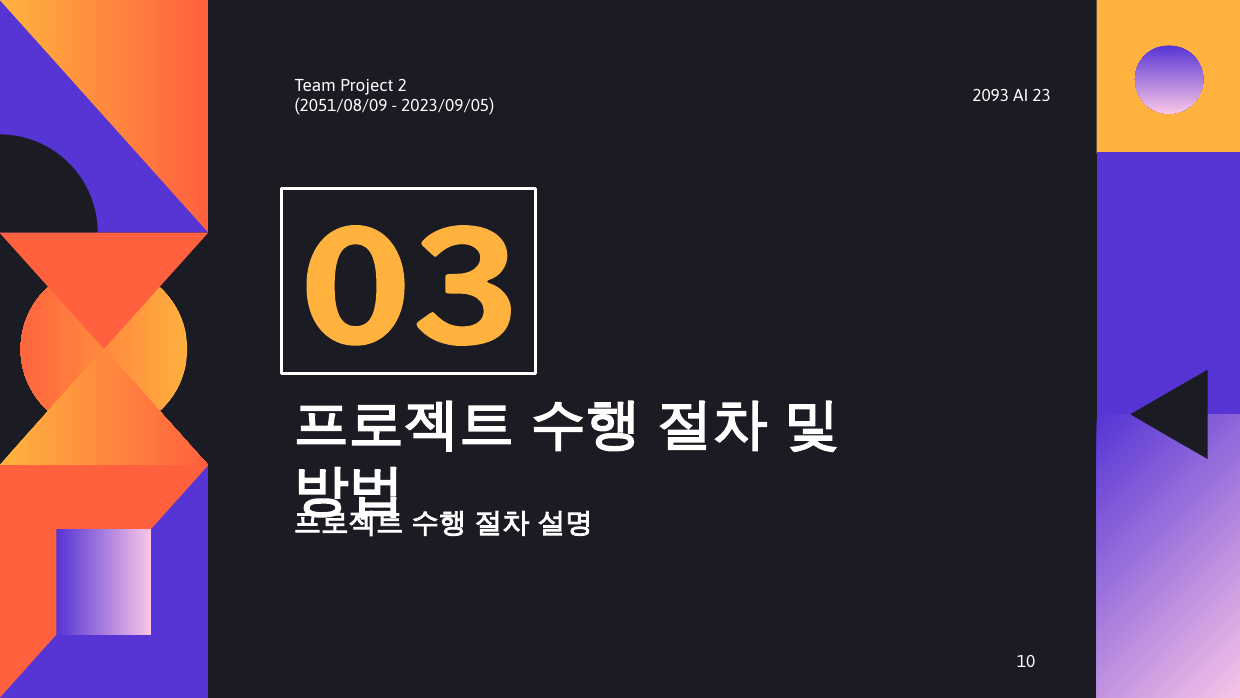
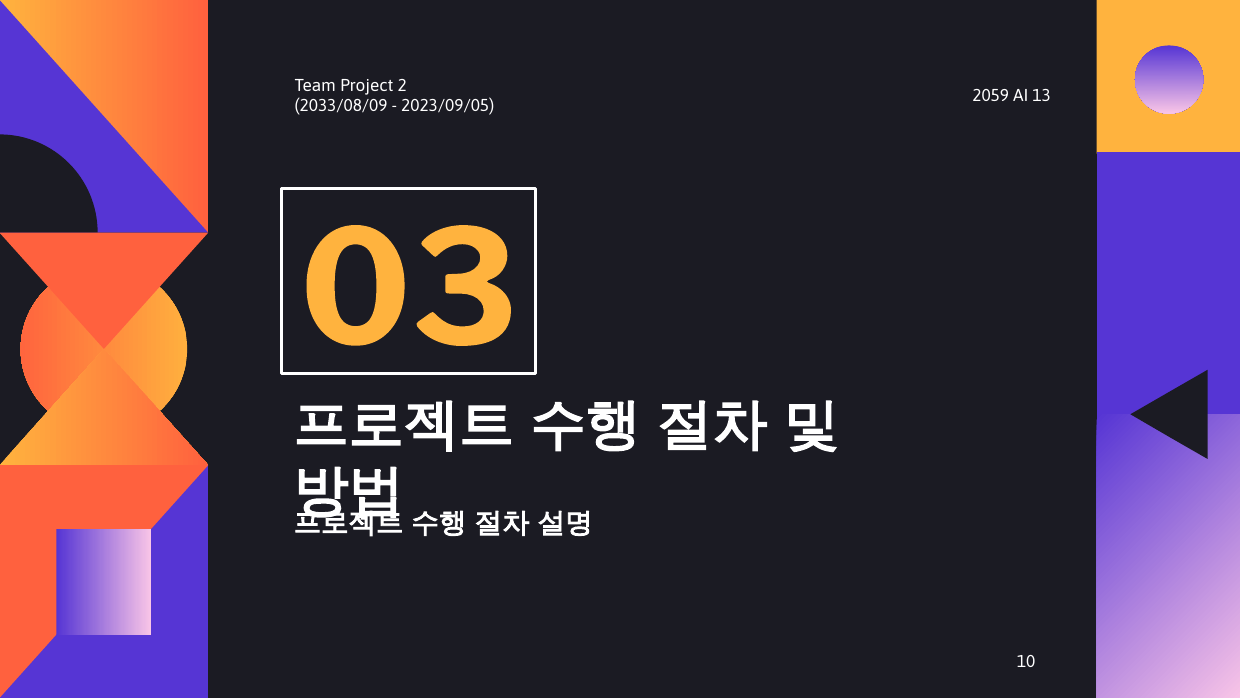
2093: 2093 -> 2059
23: 23 -> 13
2051/08/09: 2051/08/09 -> 2033/08/09
